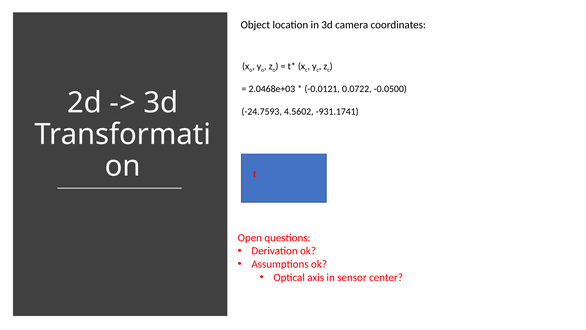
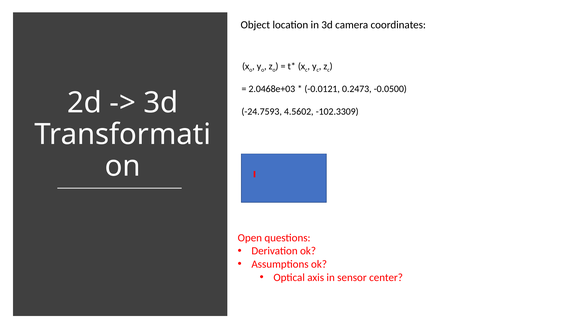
0.0722: 0.0722 -> 0.2473
-931.1741: -931.1741 -> -102.3309
